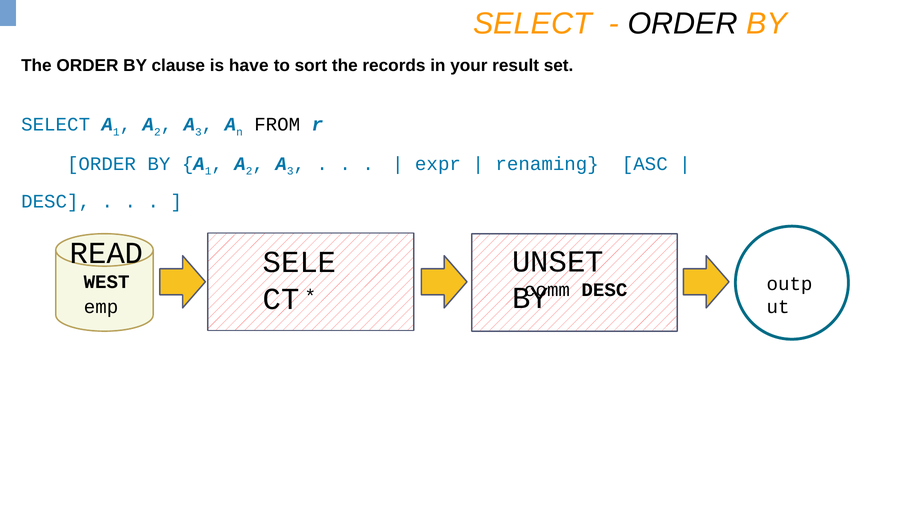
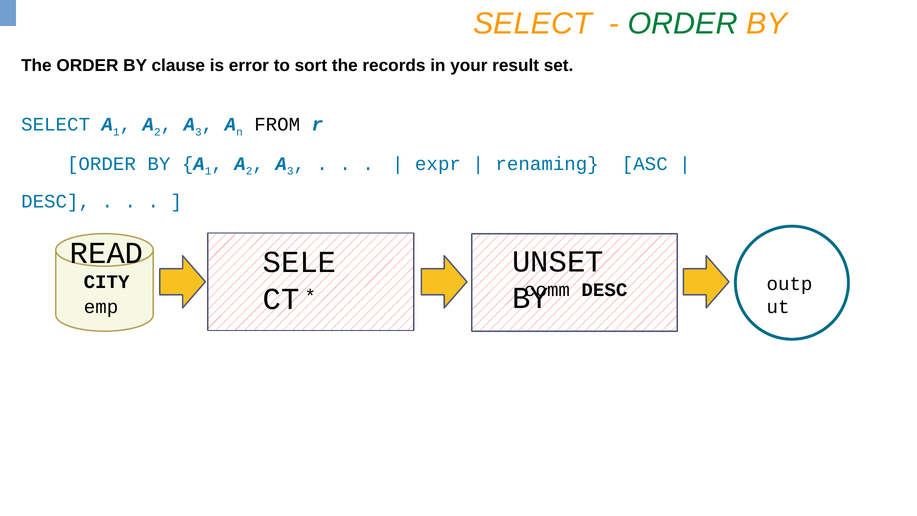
ORDER at (683, 24) colour: black -> green
have: have -> error
WEST: WEST -> CITY
